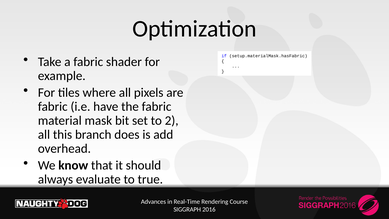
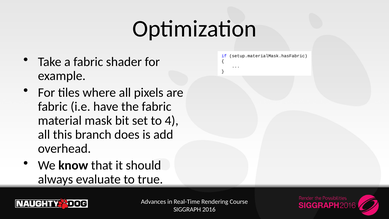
2: 2 -> 4
